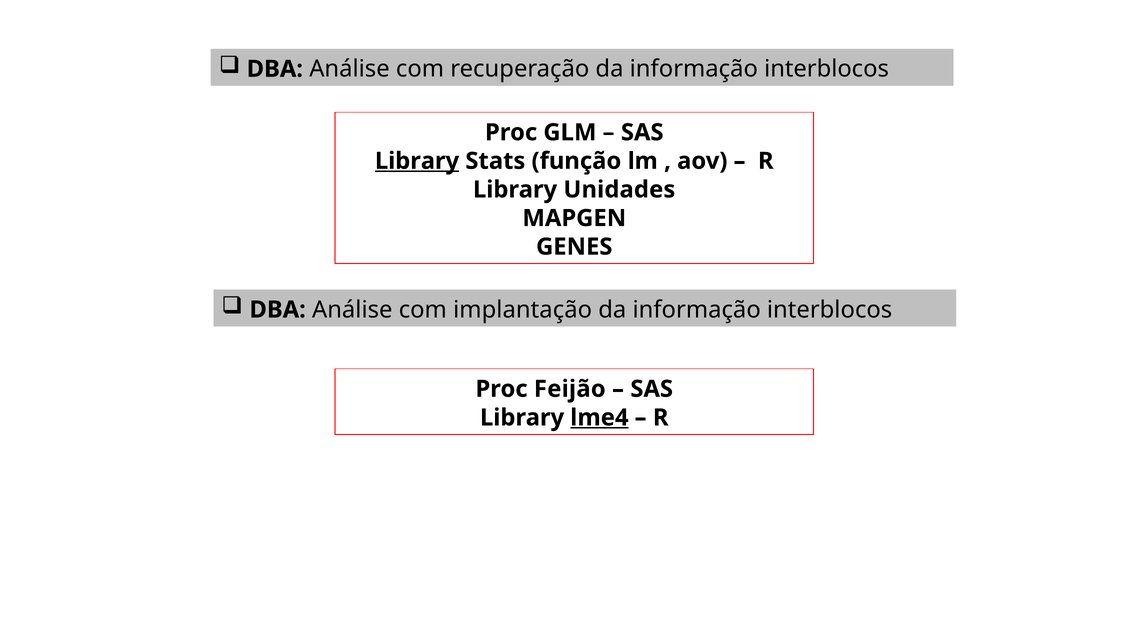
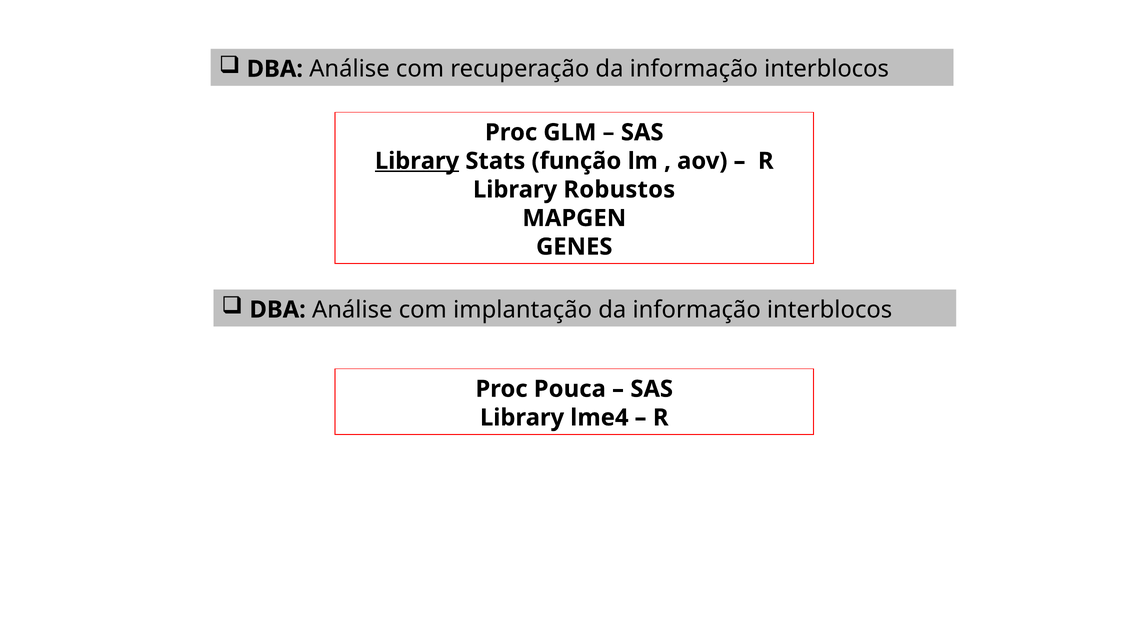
Unidades: Unidades -> Robustos
Feijão: Feijão -> Pouca
lme4 underline: present -> none
